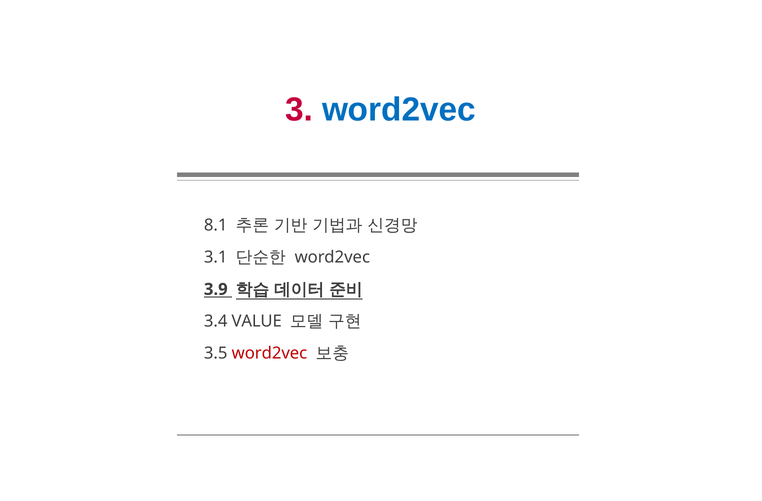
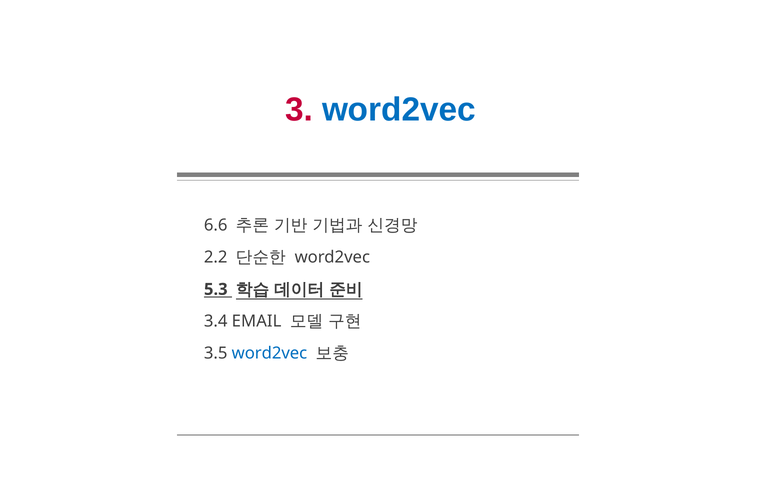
8.1: 8.1 -> 6.6
3.1: 3.1 -> 2.2
3.9: 3.9 -> 5.3
VALUE: VALUE -> EMAIL
word2vec at (269, 353) colour: red -> blue
